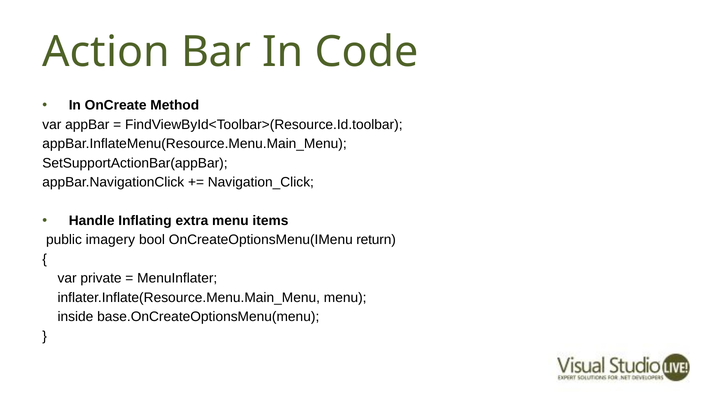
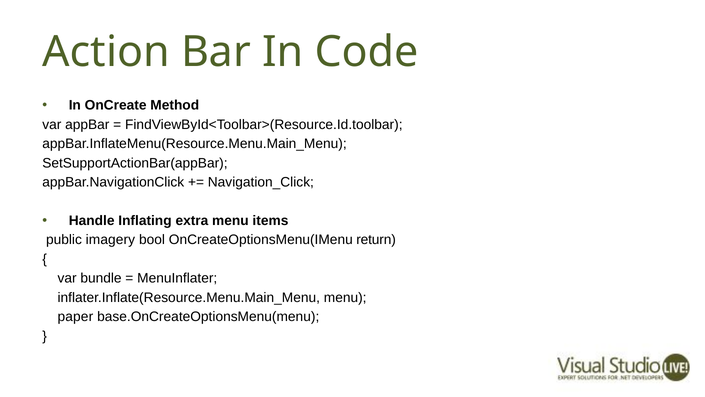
private: private -> bundle
inside: inside -> paper
